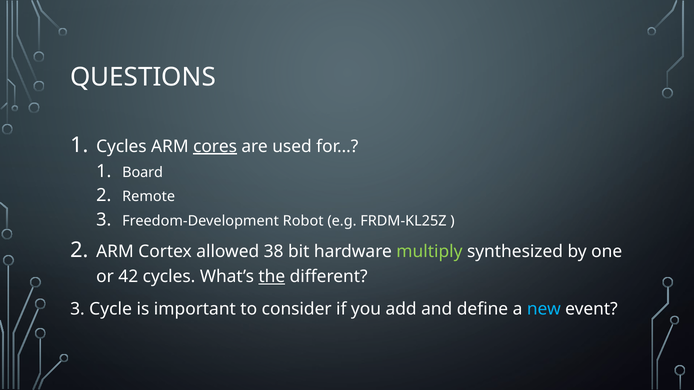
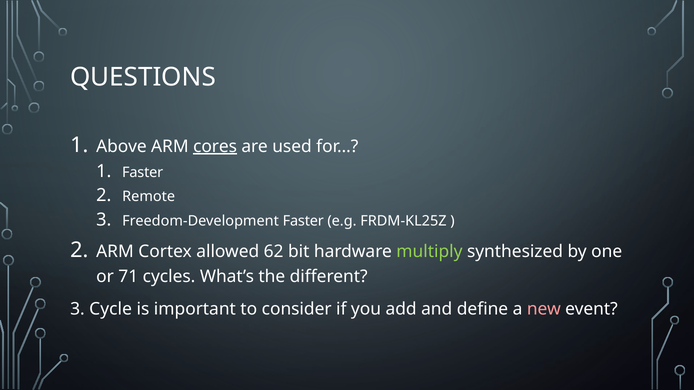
Cycles at (121, 146): Cycles -> Above
Board at (143, 172): Board -> Faster
Freedom-Development Robot: Robot -> Faster
38: 38 -> 62
42: 42 -> 71
the underline: present -> none
new colour: light blue -> pink
